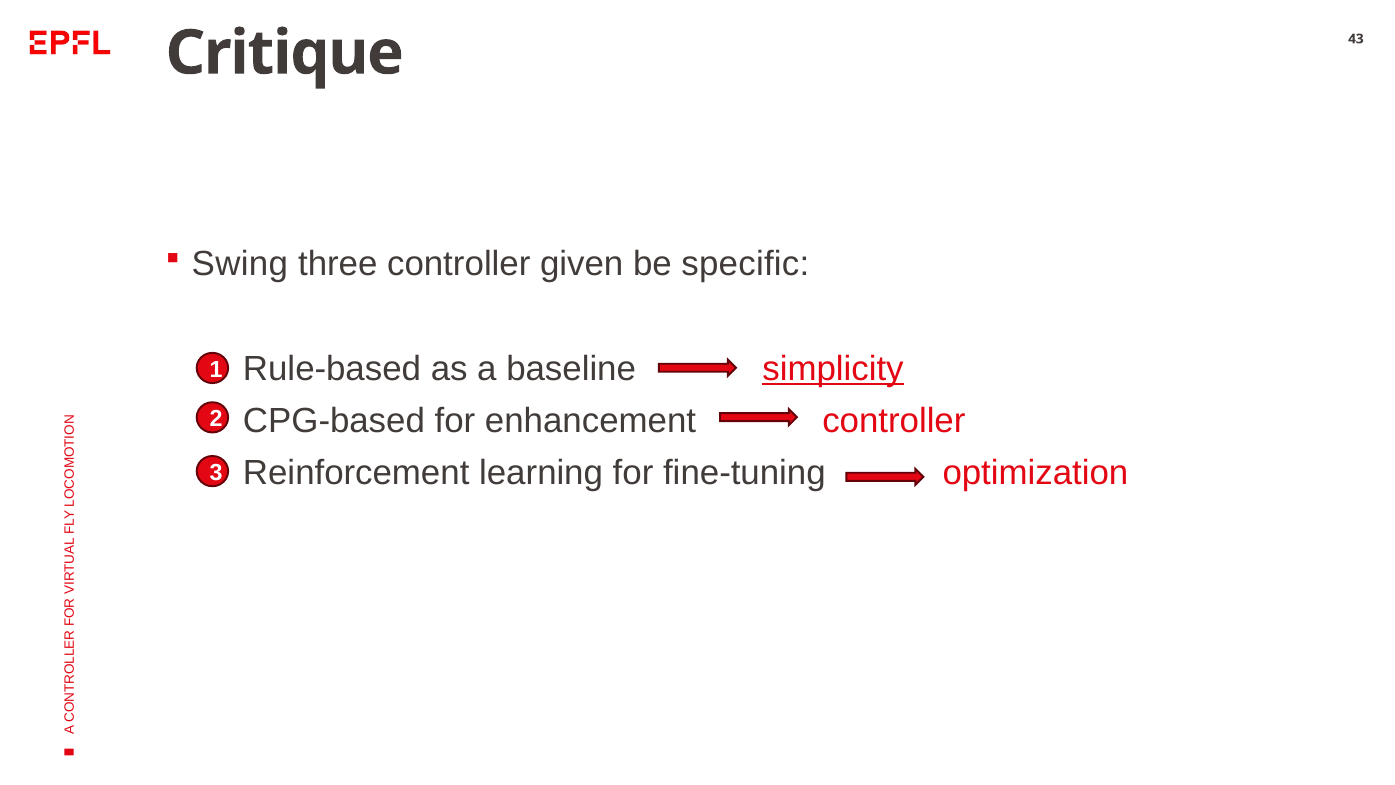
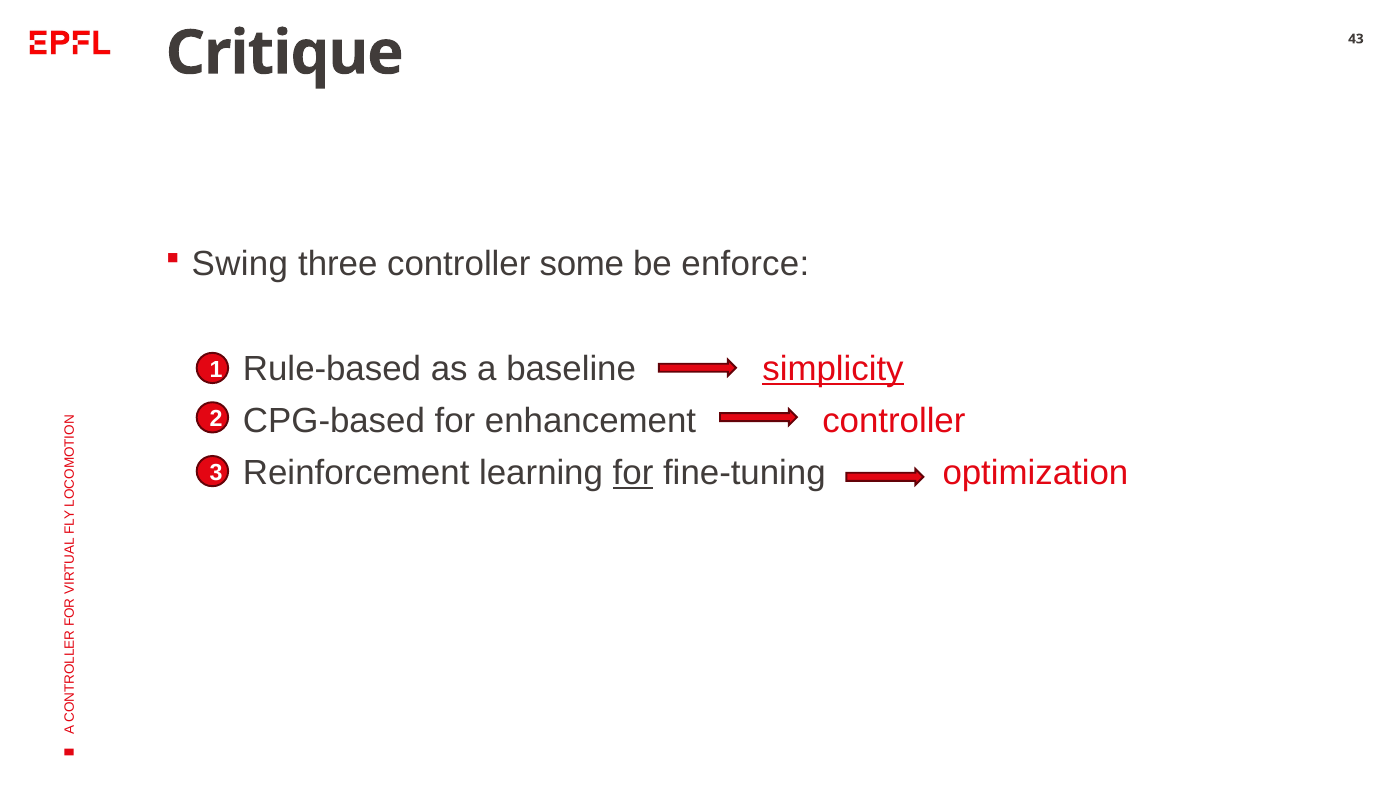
given: given -> some
specific: specific -> enforce
for at (633, 473) underline: none -> present
